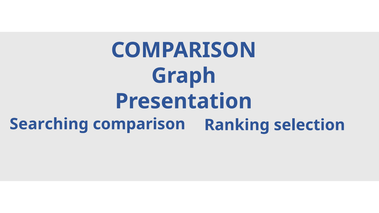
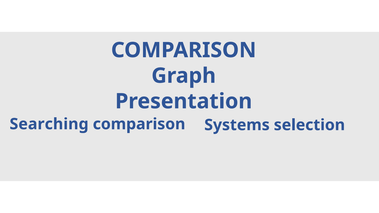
Ranking: Ranking -> Systems
